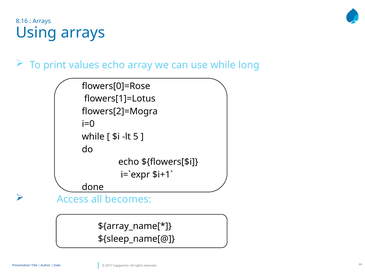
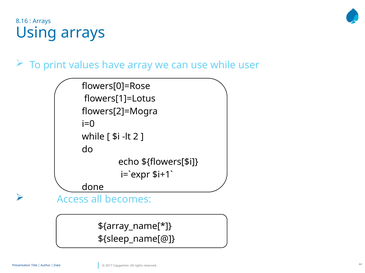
values echo: echo -> have
long: long -> user
5: 5 -> 2
